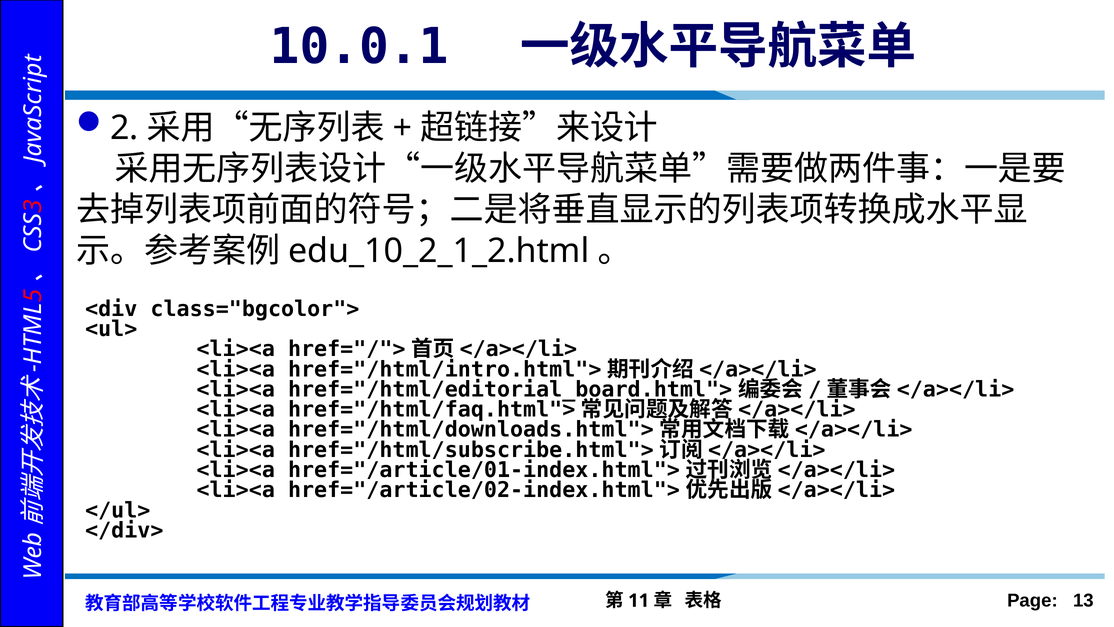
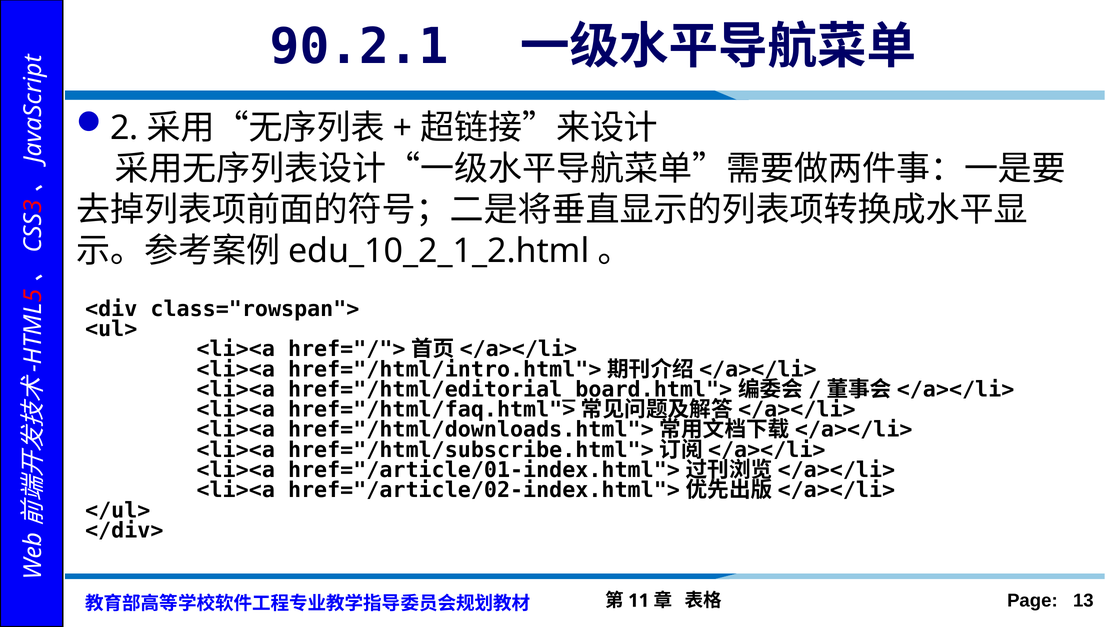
10.0.1: 10.0.1 -> 90.2.1
class="bgcolor">: class="bgcolor"> -> class="rowspan">
